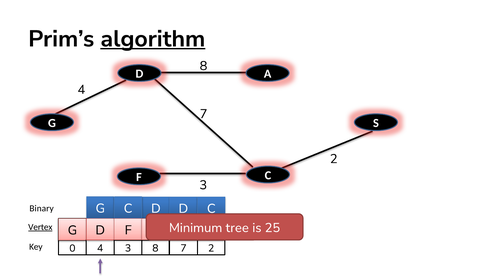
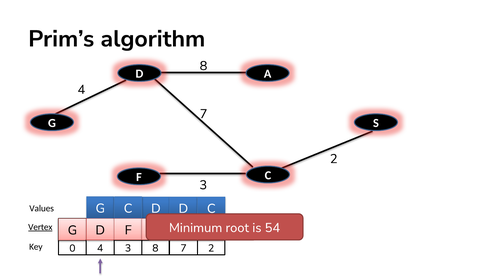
algorithm underline: present -> none
Binary: Binary -> Values
tree: tree -> root
25: 25 -> 54
